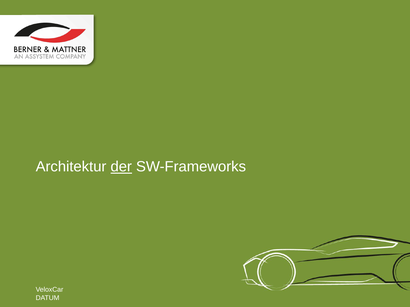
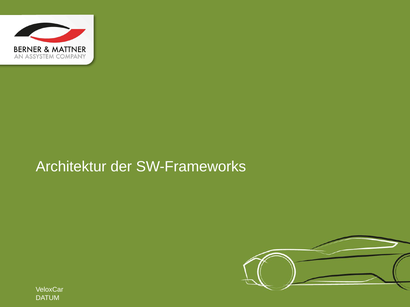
der underline: present -> none
